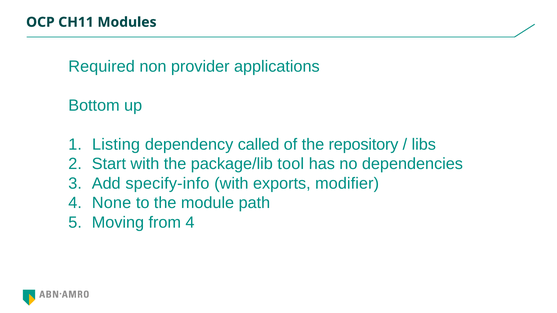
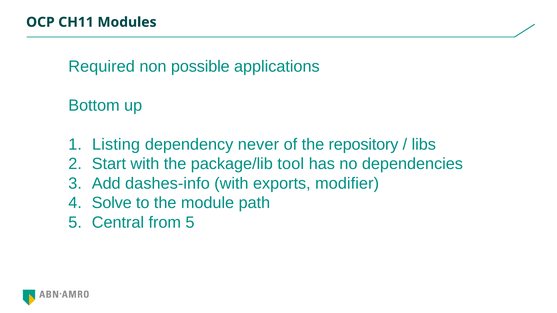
provider: provider -> possible
called: called -> never
specify-info: specify-info -> dashes-info
None: None -> Solve
Moving: Moving -> Central
from 4: 4 -> 5
